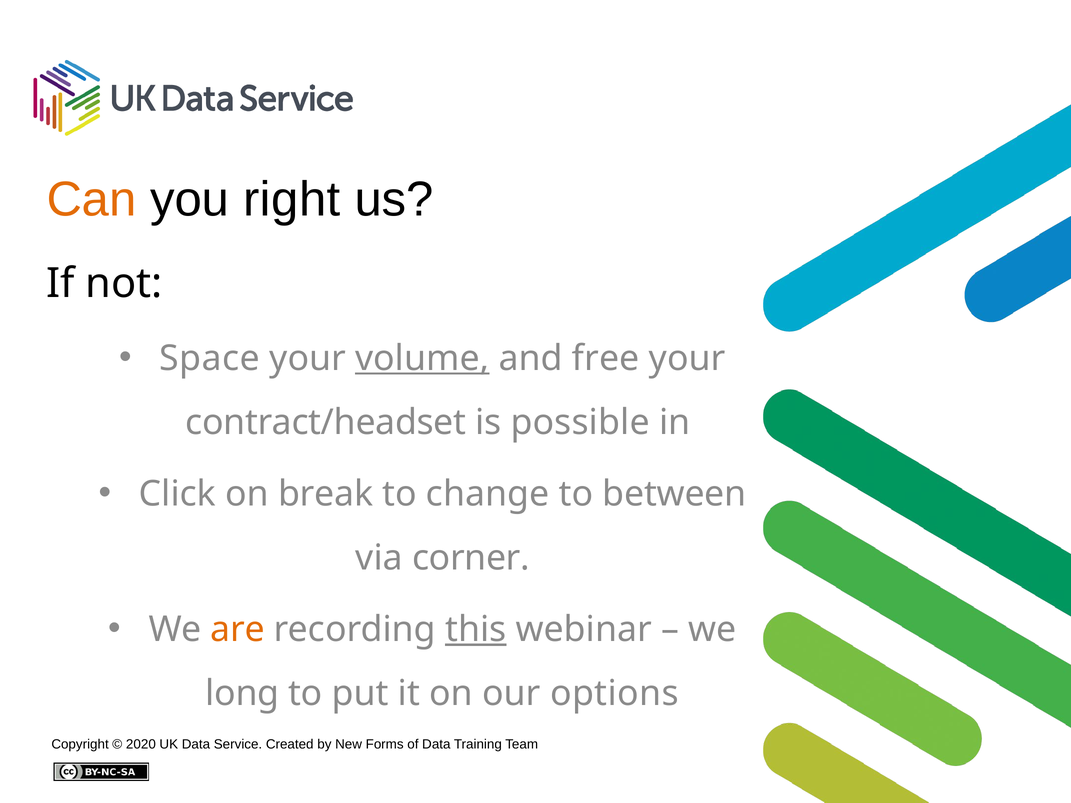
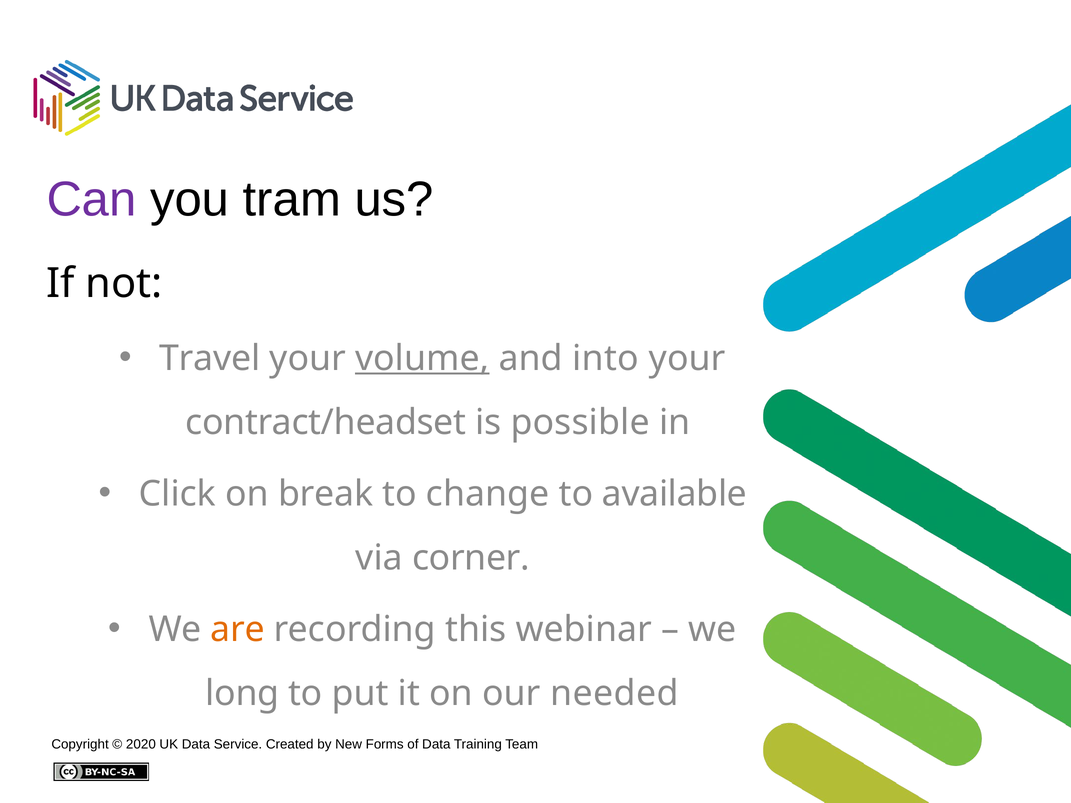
Can colour: orange -> purple
right: right -> tram
Space: Space -> Travel
free: free -> into
between: between -> available
this underline: present -> none
options: options -> needed
